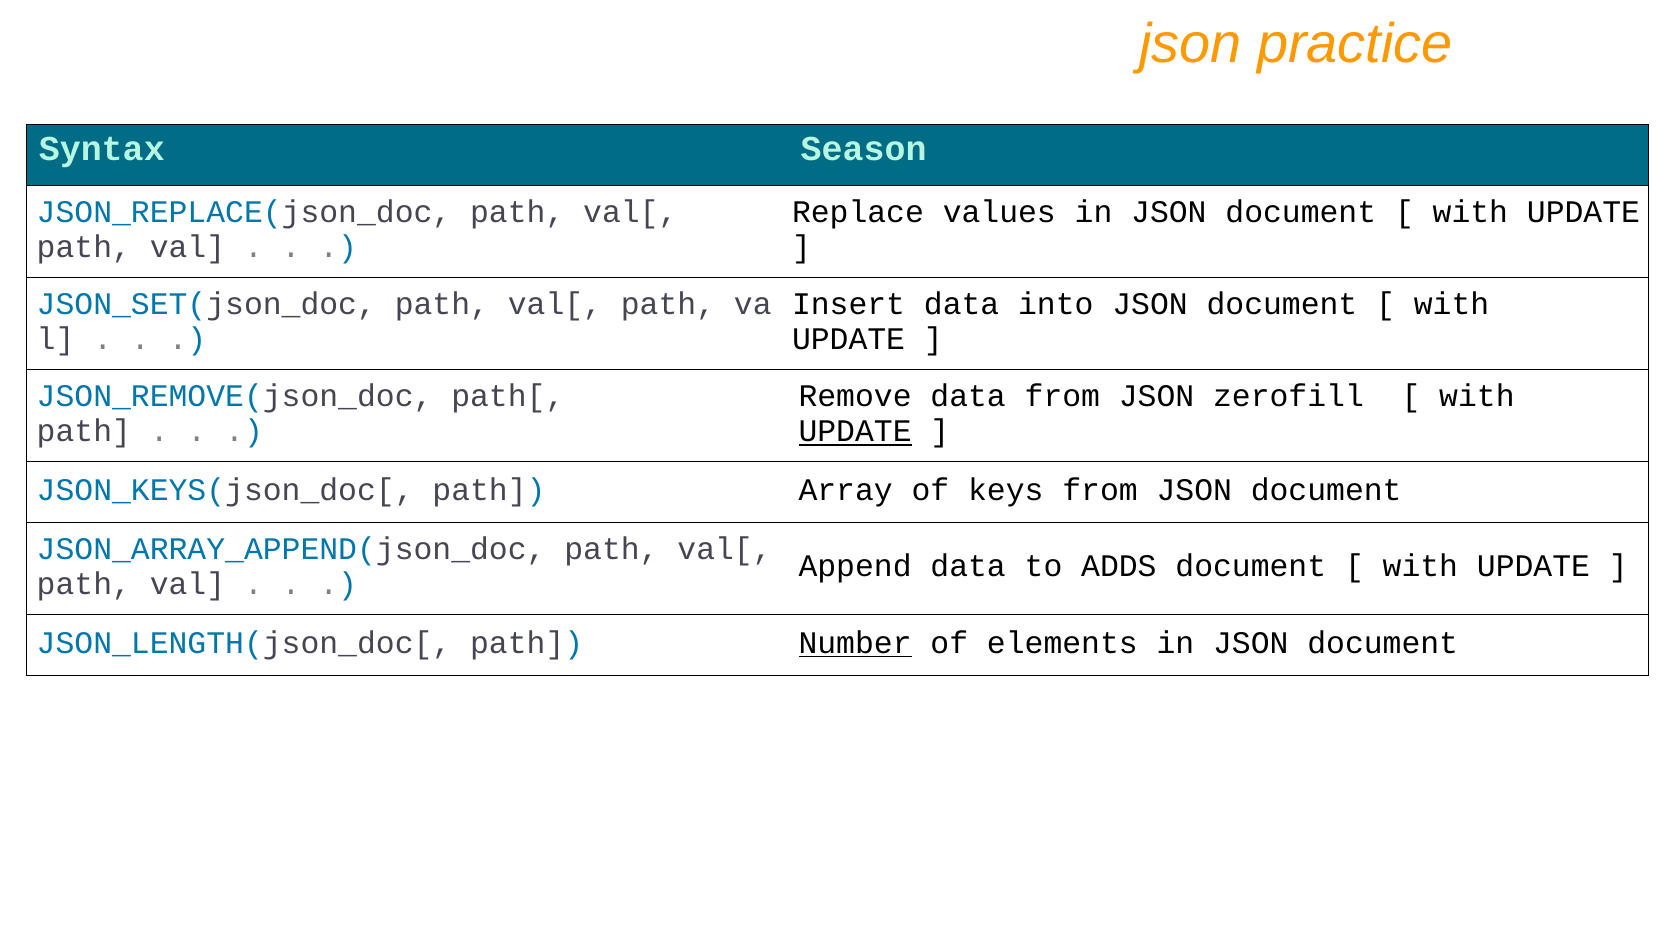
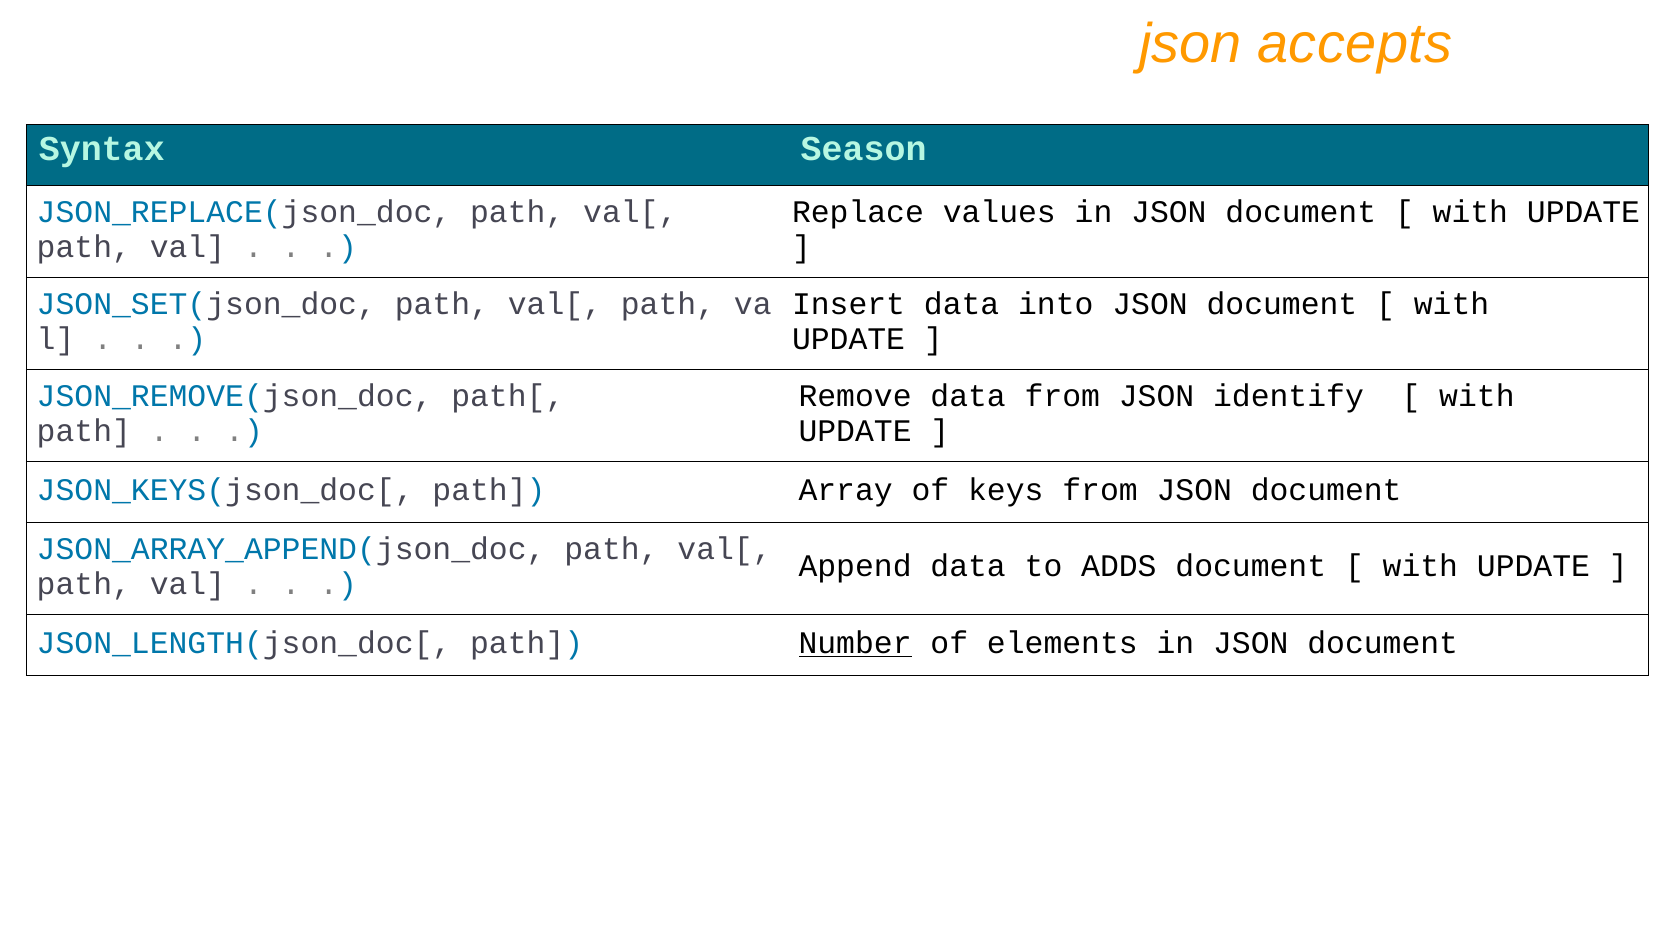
practice: practice -> accepts
zerofill: zerofill -> identify
UPDATE at (855, 432) underline: present -> none
